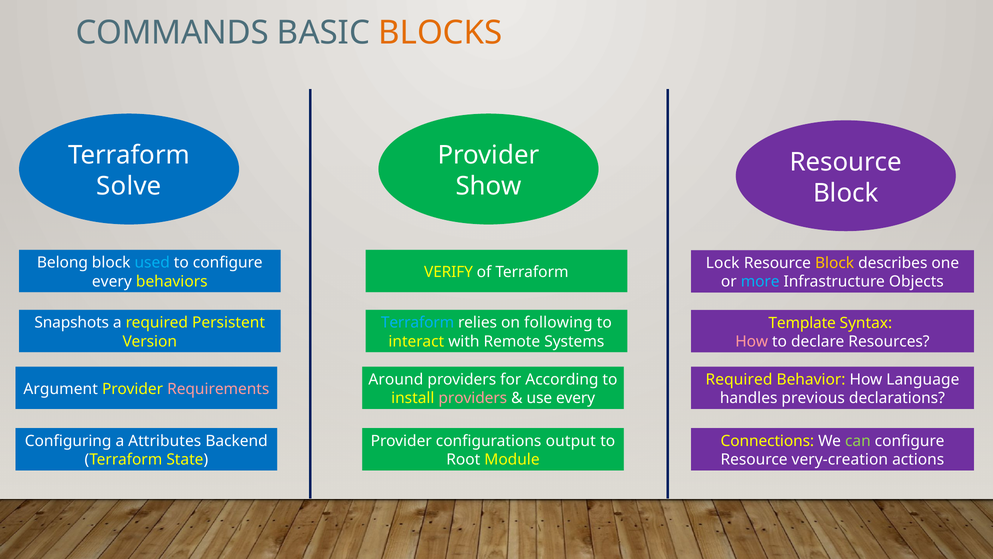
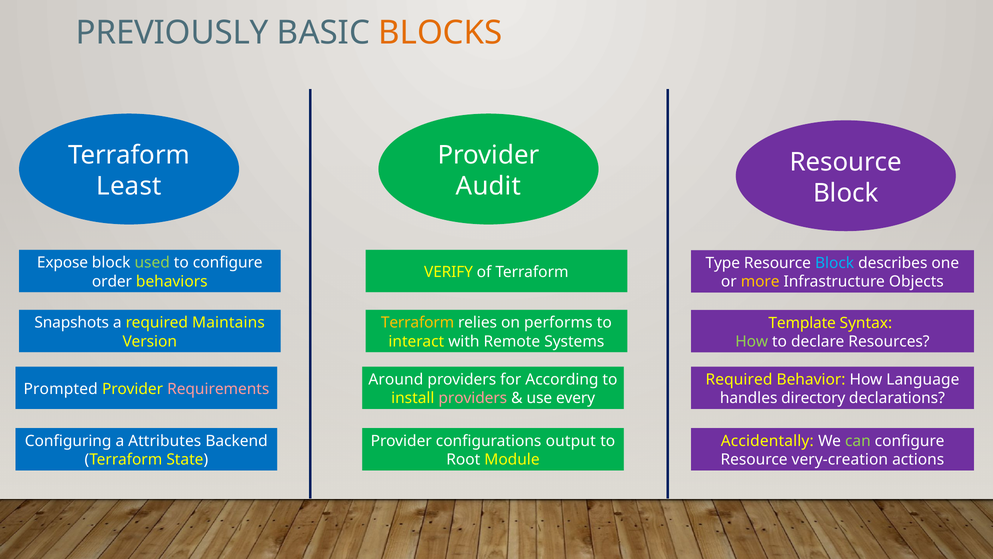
COMMANDS: COMMANDS -> PREVIOUSLY
Solve: Solve -> Least
Show: Show -> Audit
Belong: Belong -> Expose
used colour: light blue -> light green
Lock: Lock -> Type
Block at (835, 263) colour: yellow -> light blue
every at (112, 281): every -> order
more colour: light blue -> yellow
Persistent: Persistent -> Maintains
Terraform at (418, 323) colour: light blue -> yellow
following: following -> performs
How at (752, 341) colour: pink -> light green
Argument: Argument -> Prompted
previous: previous -> directory
Connections: Connections -> Accidentally
